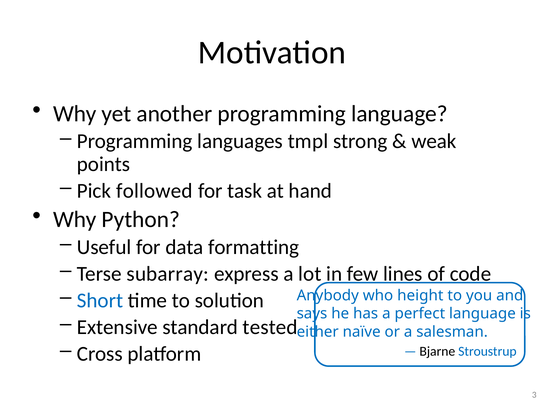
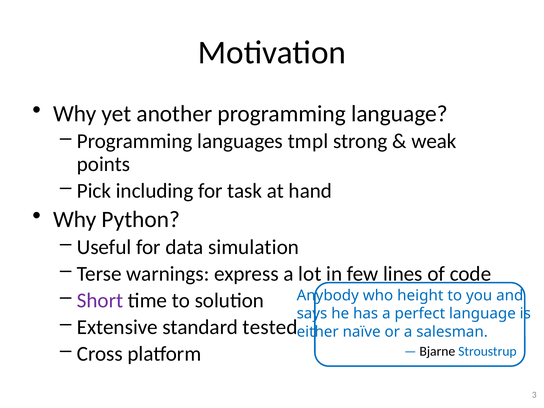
followed: followed -> including
formatting: formatting -> simulation
subarray: subarray -> warnings
Short colour: blue -> purple
